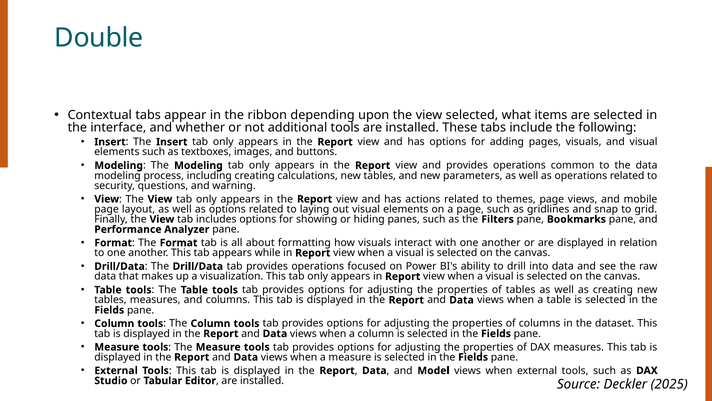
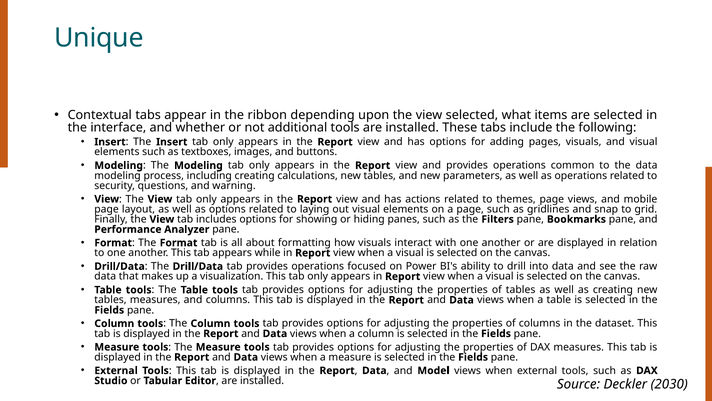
Double: Double -> Unique
2025: 2025 -> 2030
